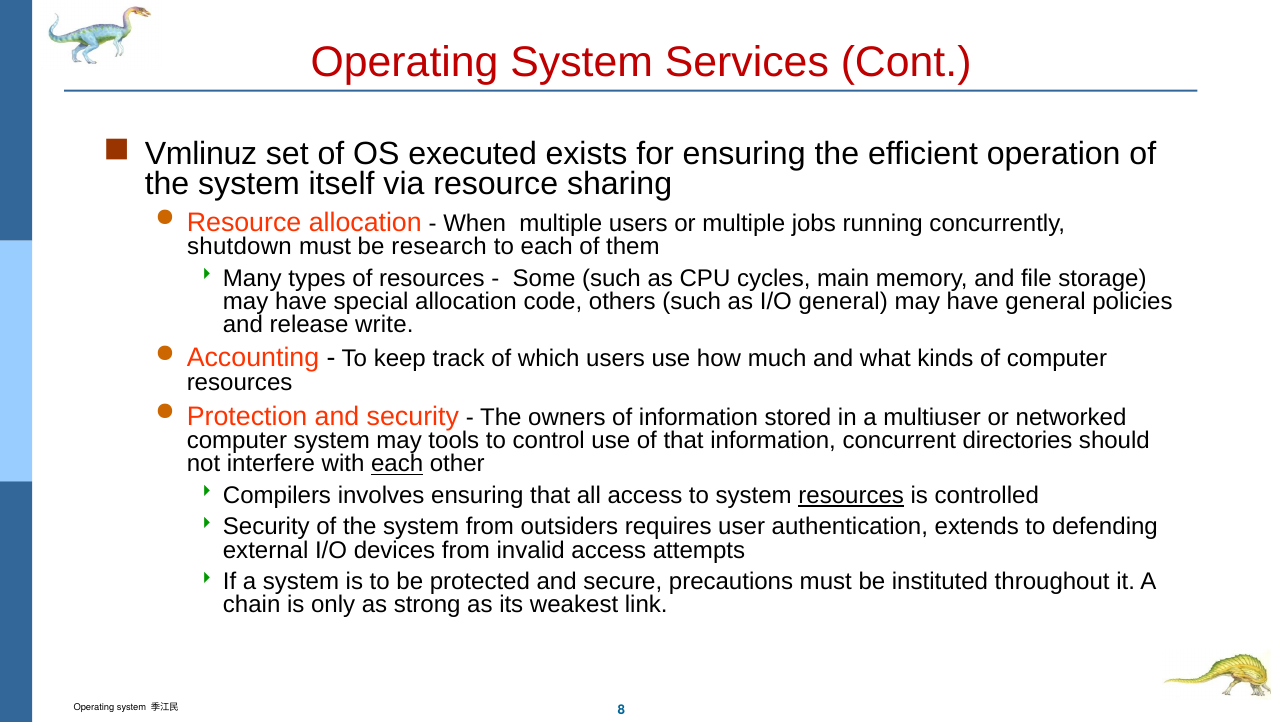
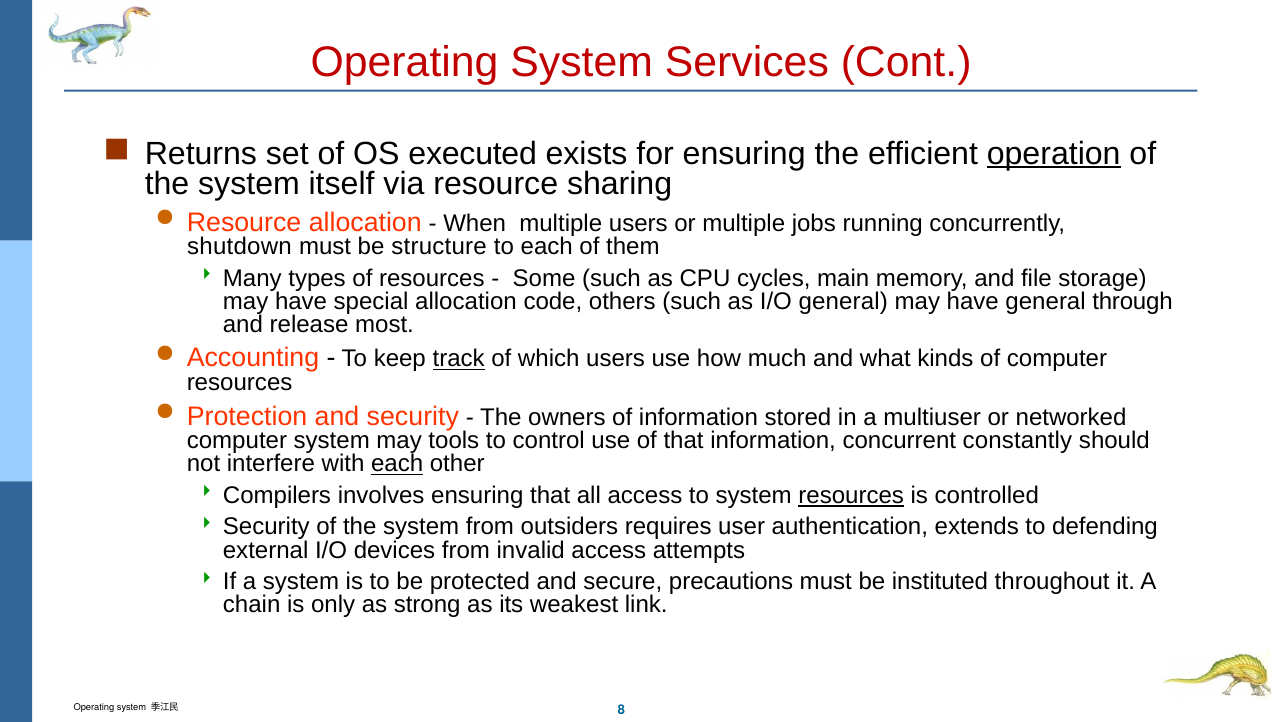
Vmlinuz: Vmlinuz -> Returns
operation underline: none -> present
research: research -> structure
policies: policies -> through
write: write -> most
track underline: none -> present
directories: directories -> constantly
